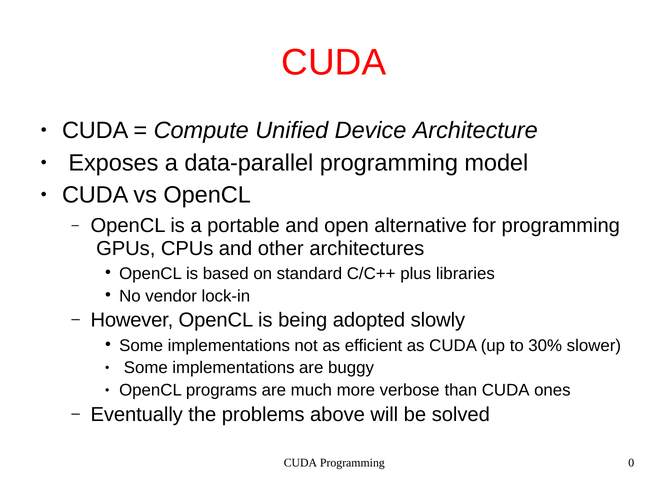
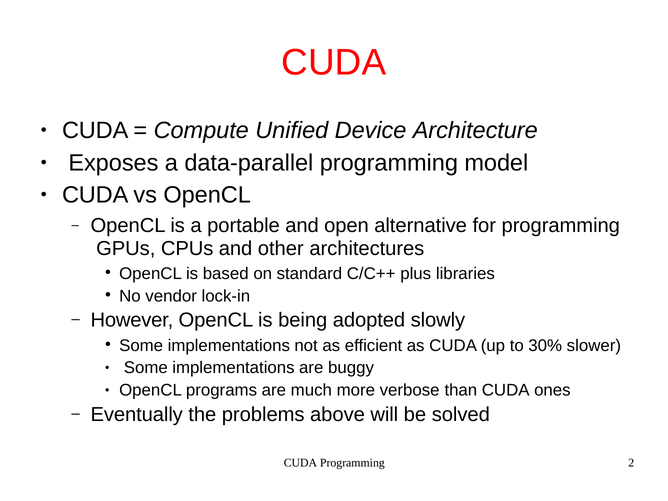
0: 0 -> 2
